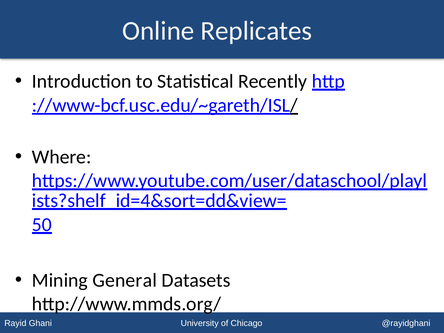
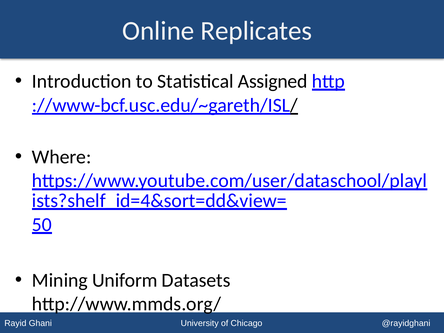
Recently: Recently -> Assigned
General: General -> Uniform
